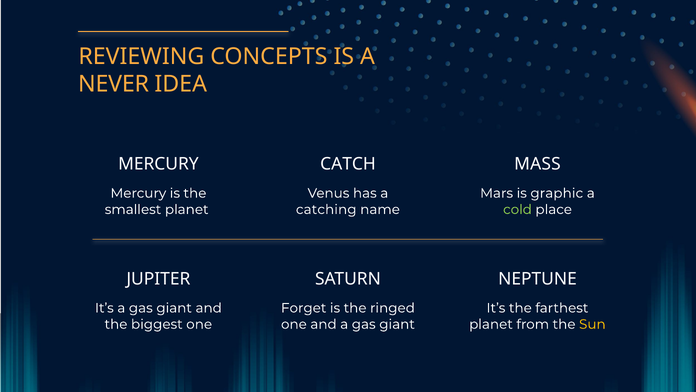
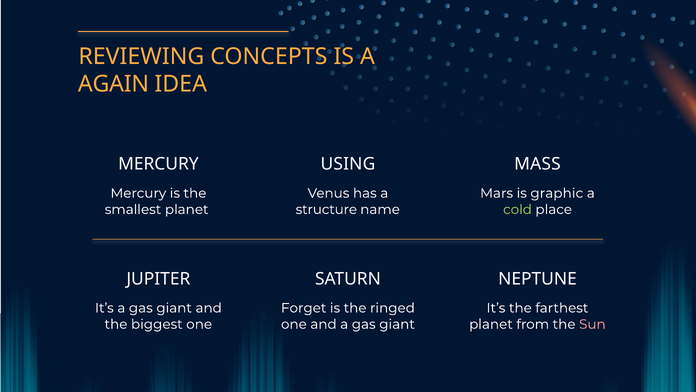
NEVER: NEVER -> AGAIN
CATCH: CATCH -> USING
catching: catching -> structure
Sun colour: yellow -> pink
